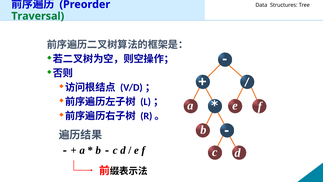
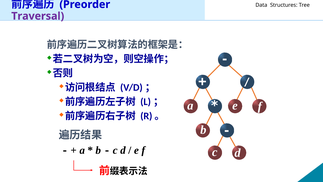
Traversal colour: green -> purple
